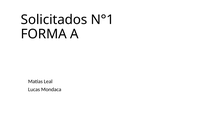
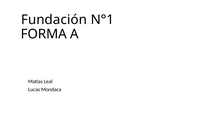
Solicitados: Solicitados -> Fundación
